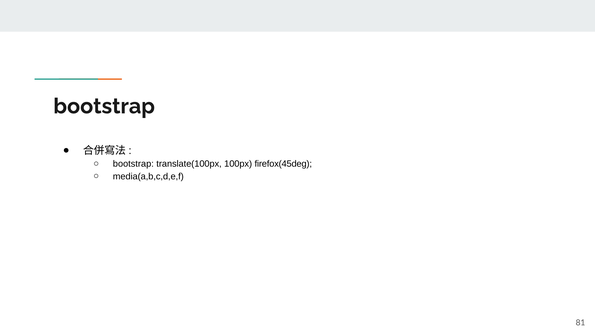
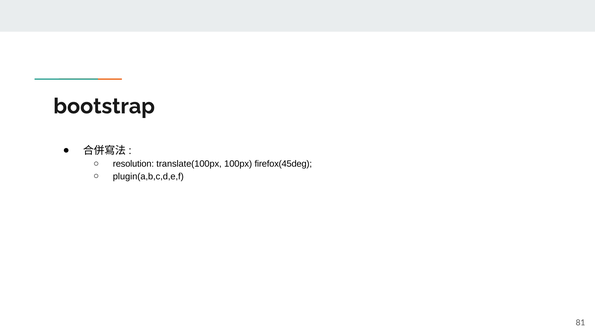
bootstrap at (133, 164): bootstrap -> resolution
media(a,b,c,d,e,f: media(a,b,c,d,e,f -> plugin(a,b,c,d,e,f
